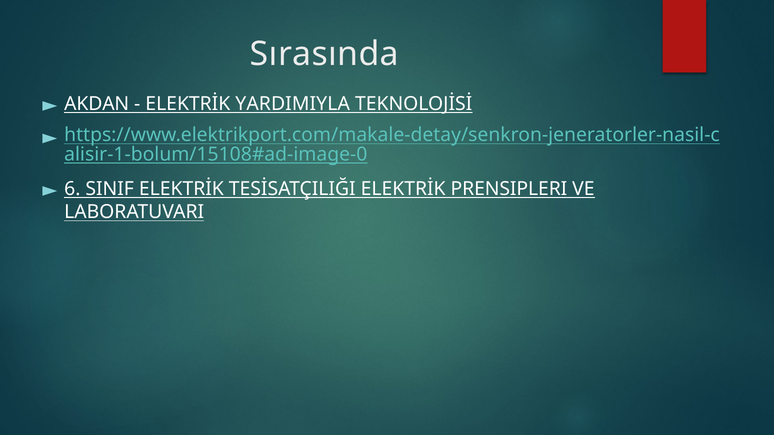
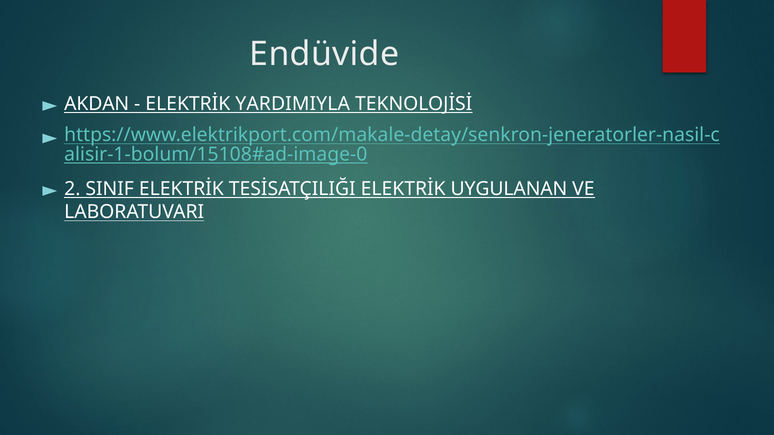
Sırasında: Sırasında -> Endüvide
6: 6 -> 2
PRENSIPLERI: PRENSIPLERI -> UYGULANAN
